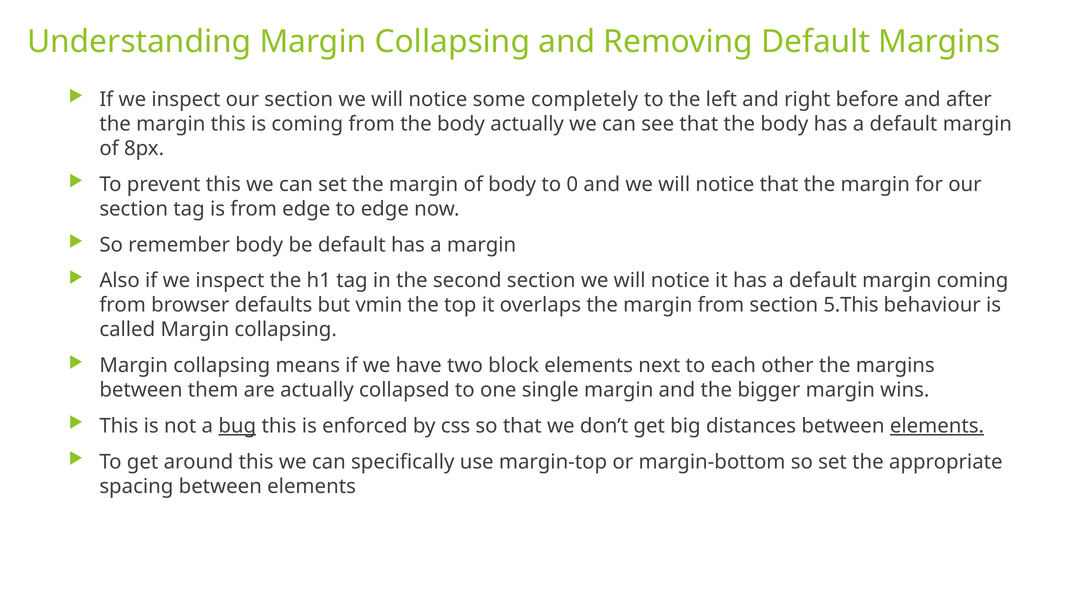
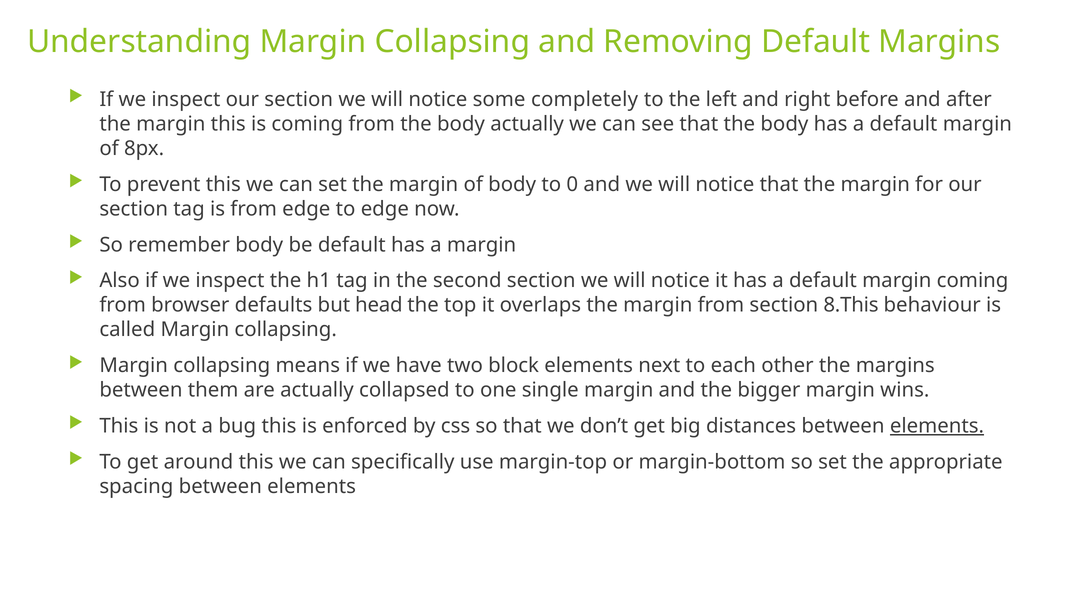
vmin: vmin -> head
5.This: 5.This -> 8.This
bug underline: present -> none
